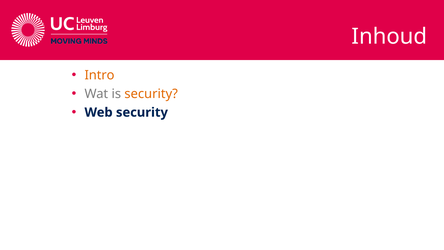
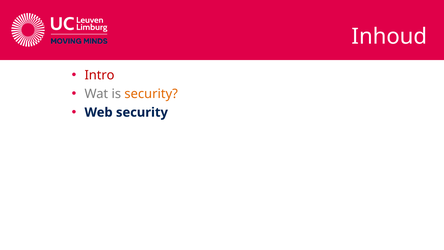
Intro colour: orange -> red
